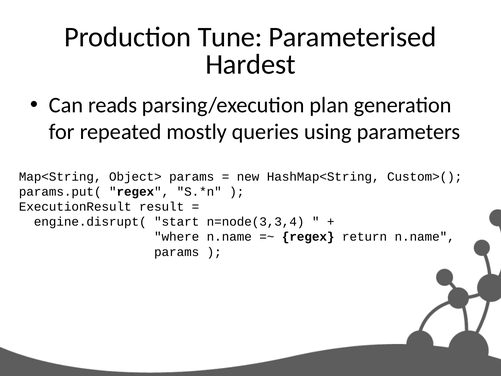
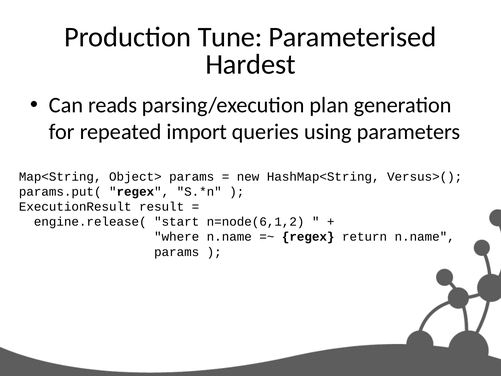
mostly: mostly -> import
Custom>(: Custom>( -> Versus>(
engine.disrupt(: engine.disrupt( -> engine.release(
n=node(3,3,4: n=node(3,3,4 -> n=node(6,1,2
